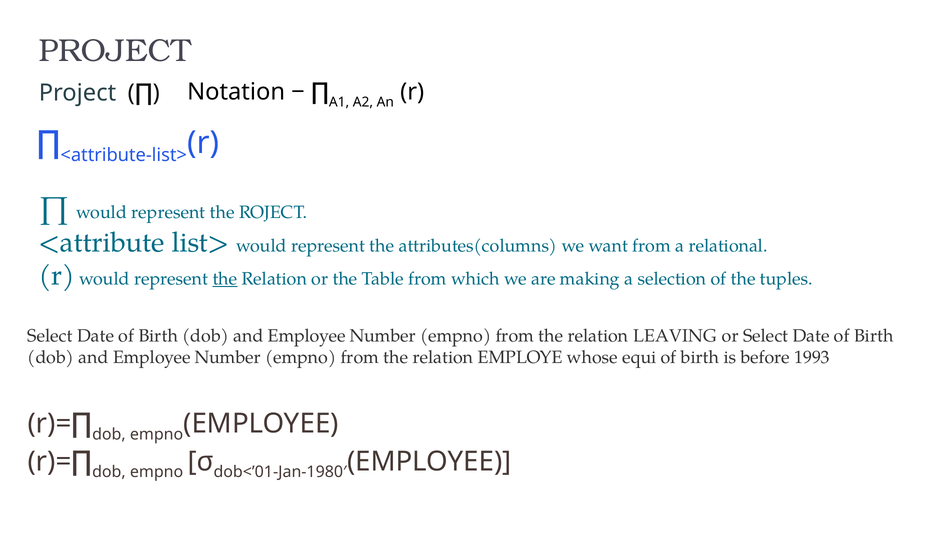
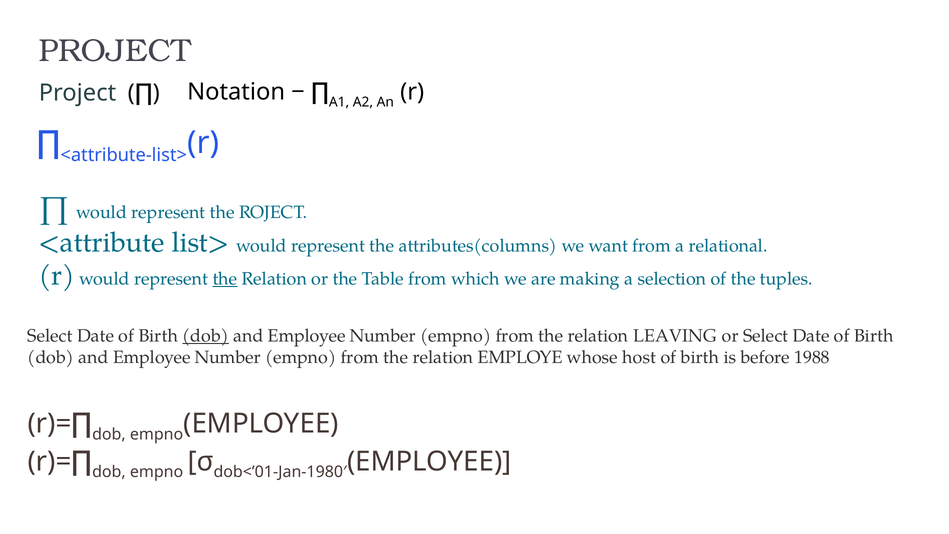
dob at (206, 336) underline: none -> present
equi: equi -> host
1993: 1993 -> 1988
